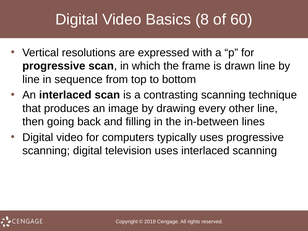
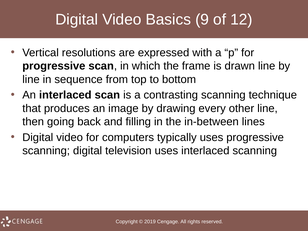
8: 8 -> 9
60: 60 -> 12
